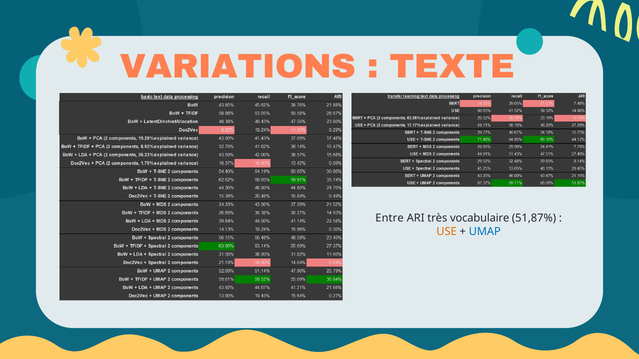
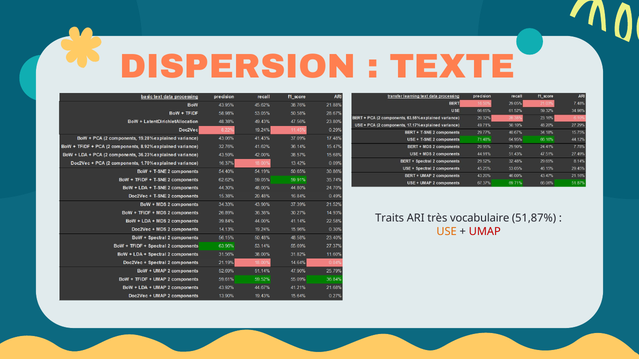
VARIATIONS: VARIATIONS -> DISPERSION
Entre: Entre -> Traits
UMAP colour: blue -> red
